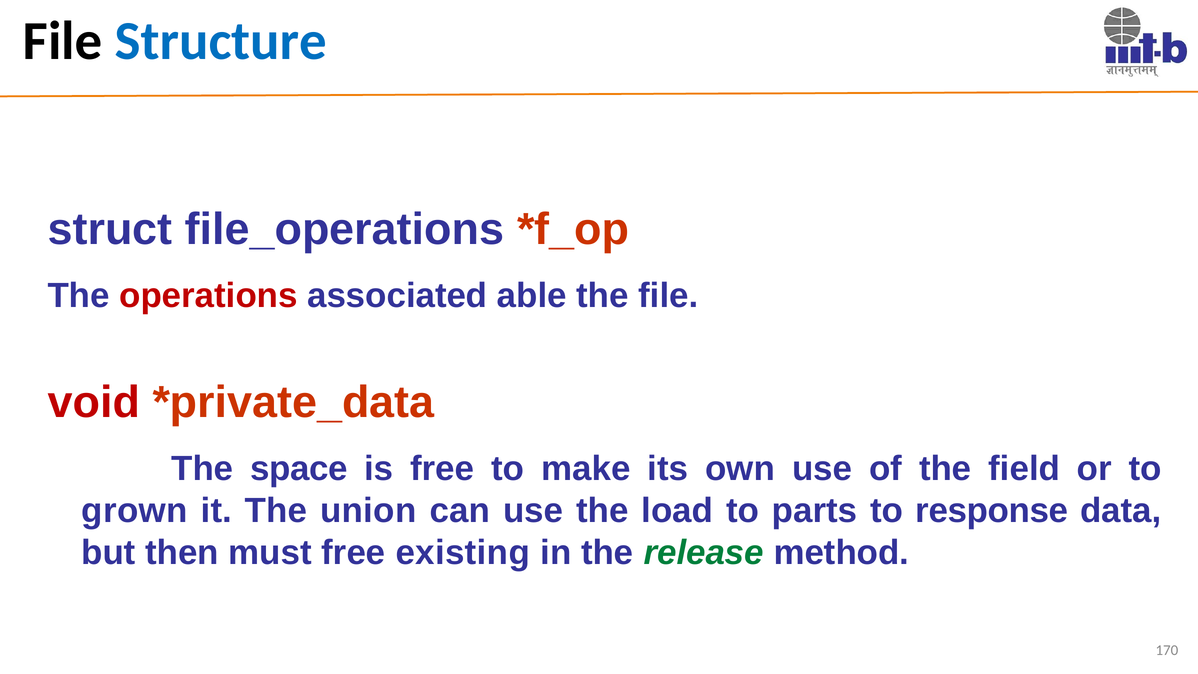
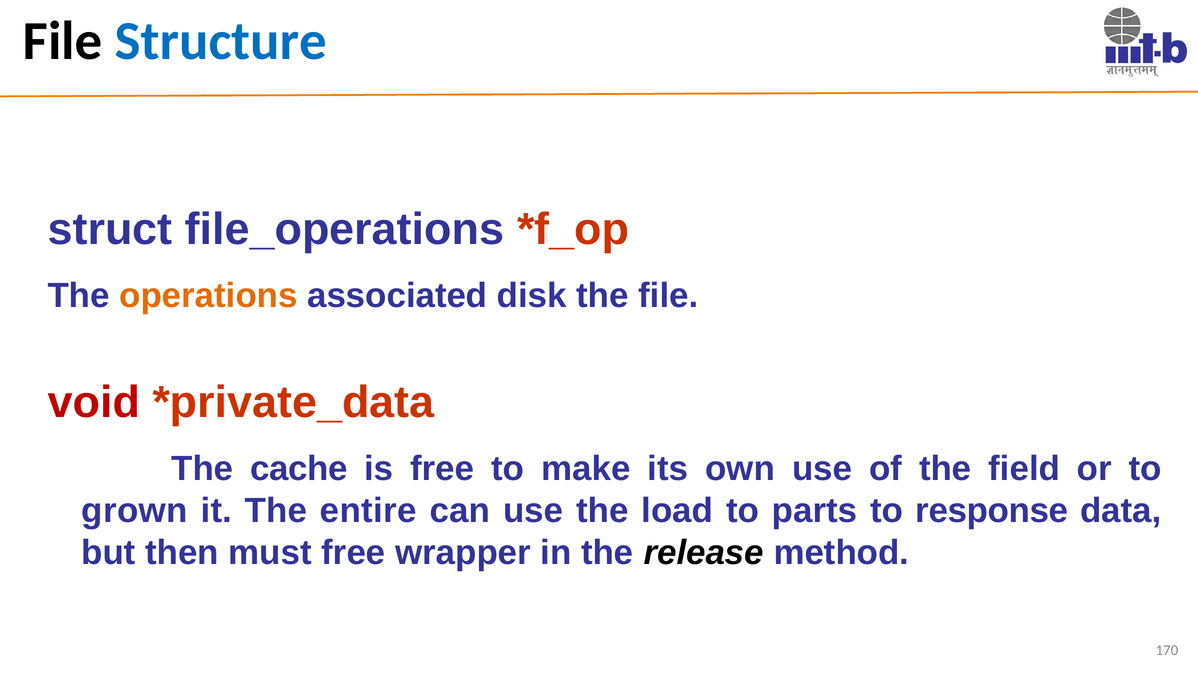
operations colour: red -> orange
able: able -> disk
space: space -> cache
union: union -> entire
existing: existing -> wrapper
release colour: green -> black
